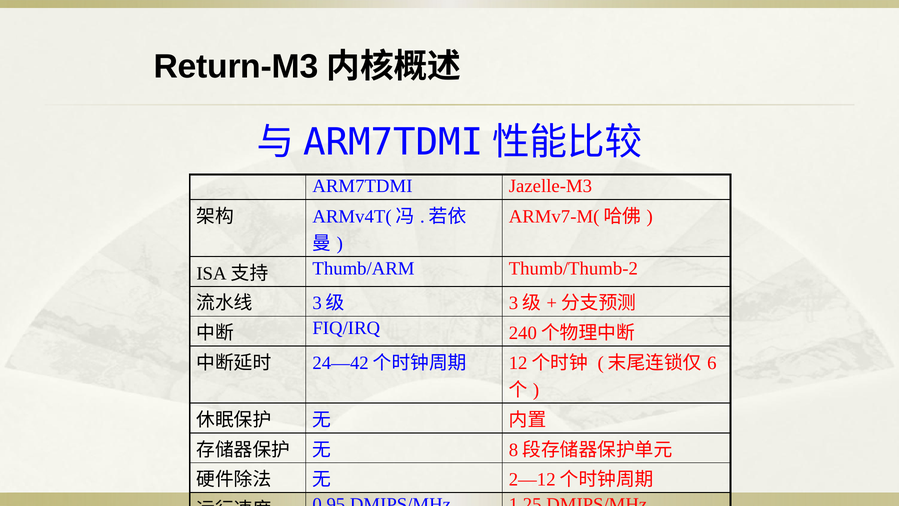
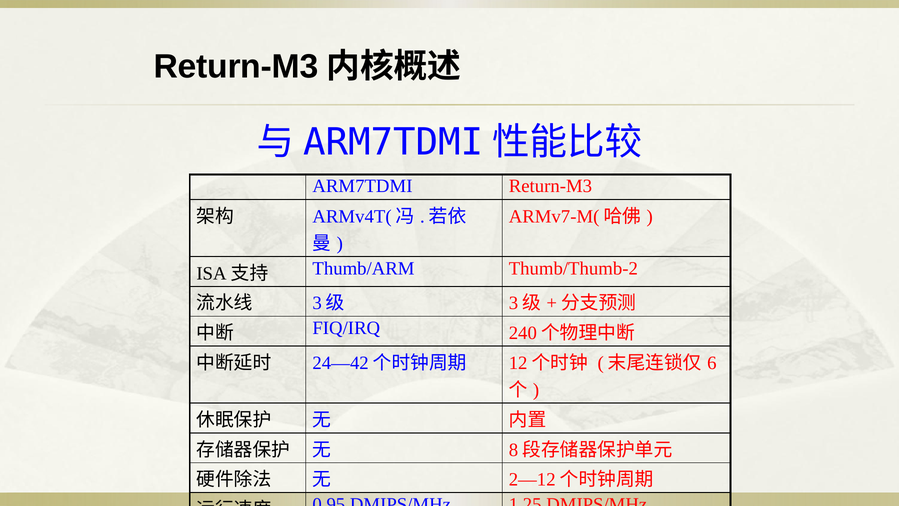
ARM7TDMI Jazelle-M3: Jazelle-M3 -> Return-M3
